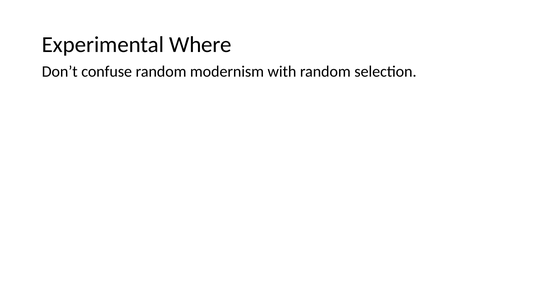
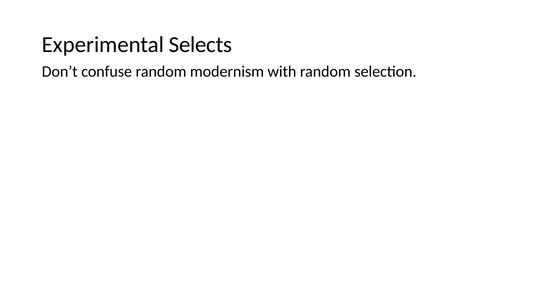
Where: Where -> Selects
